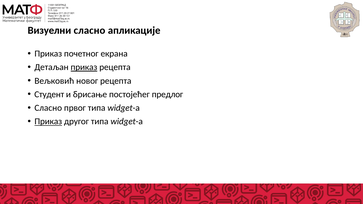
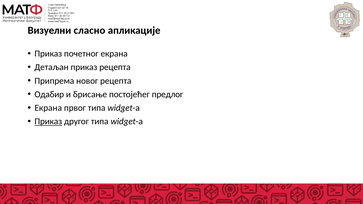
приказ at (84, 67) underline: present -> none
Вељковић: Вељковић -> Припрема
Студент: Студент -> Одабир
Сласно at (48, 108): Сласно -> Екрана
